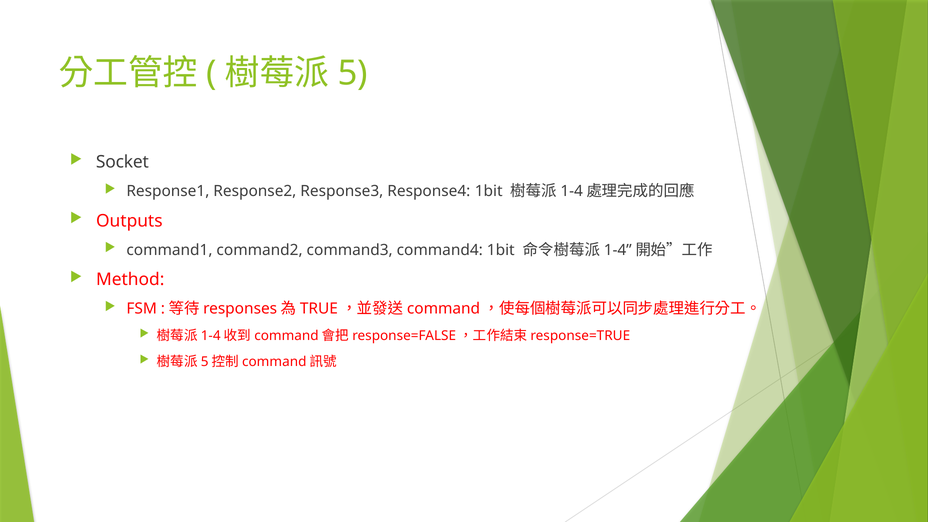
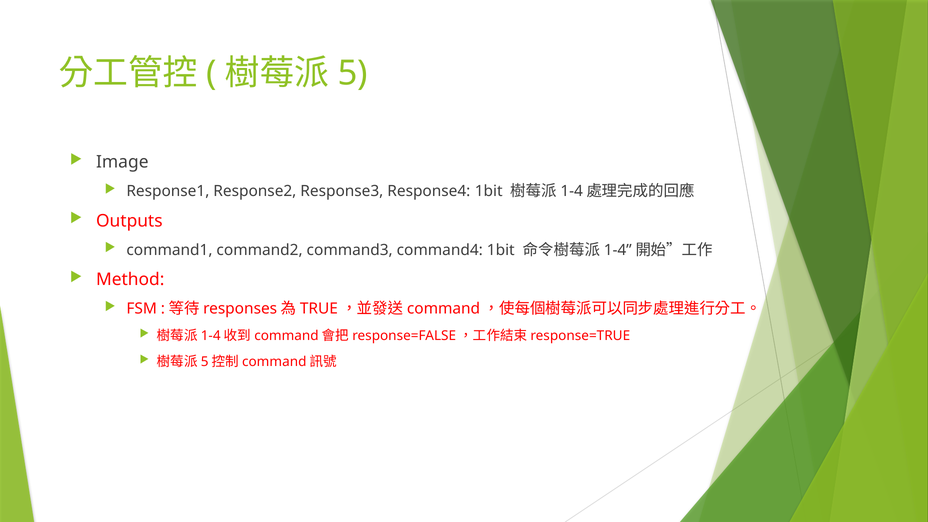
Socket: Socket -> Image
